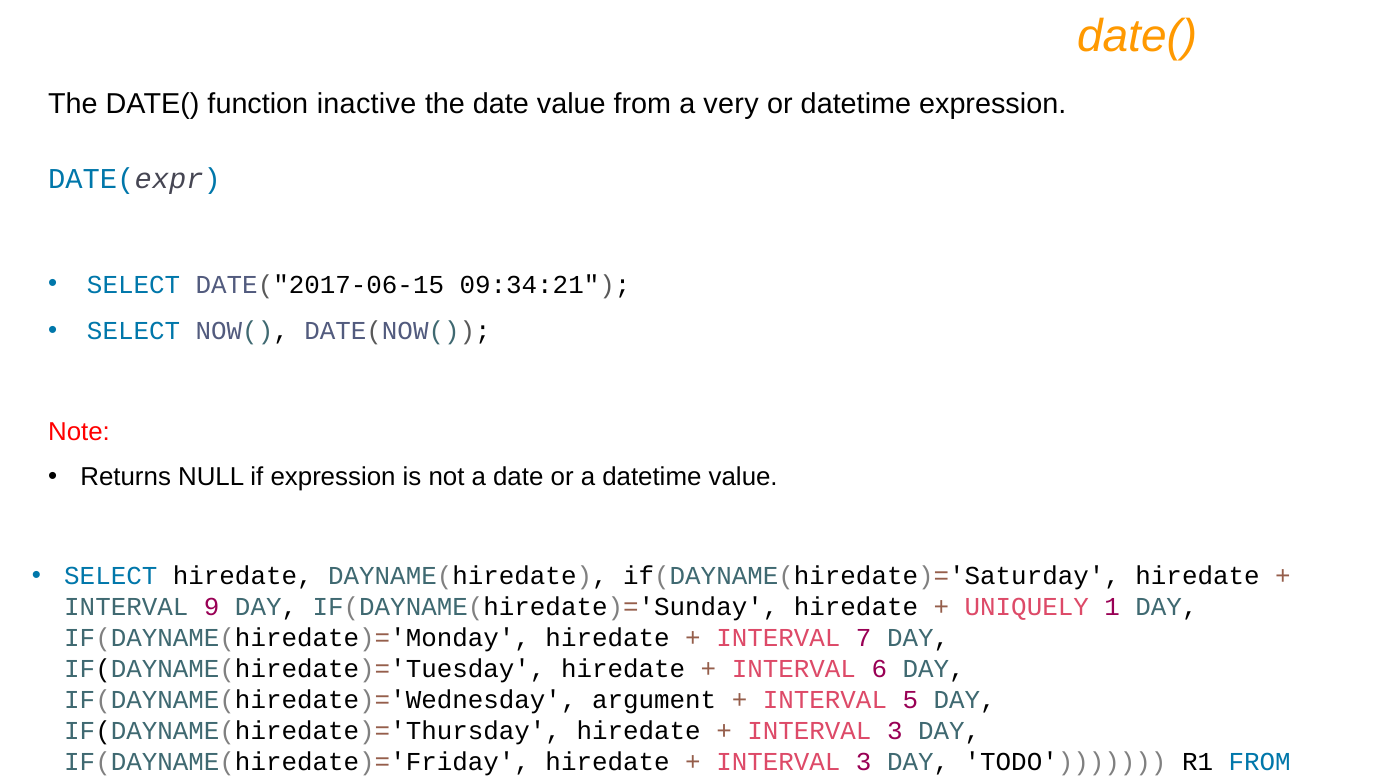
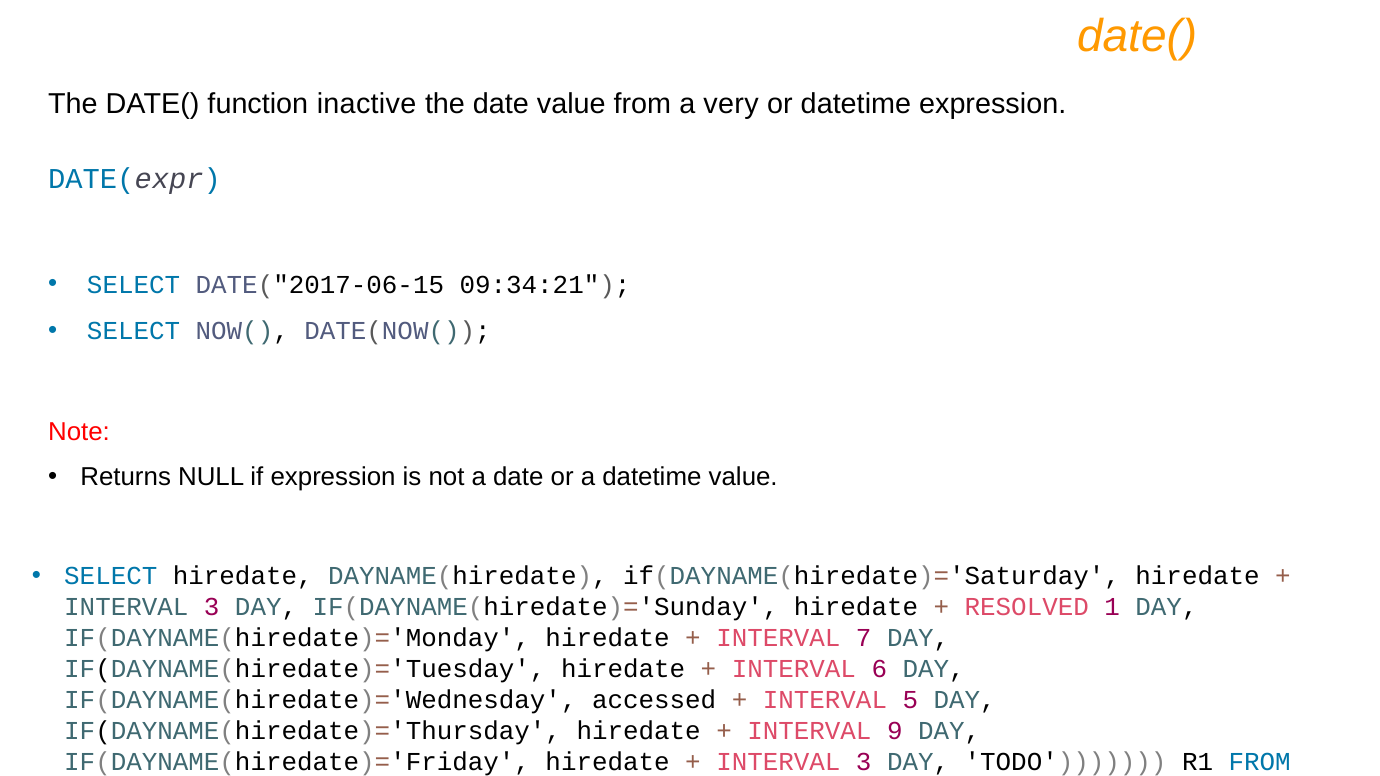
9 at (212, 607): 9 -> 3
UNIQUELY: UNIQUELY -> RESOLVED
argument: argument -> accessed
3 at (895, 731): 3 -> 9
